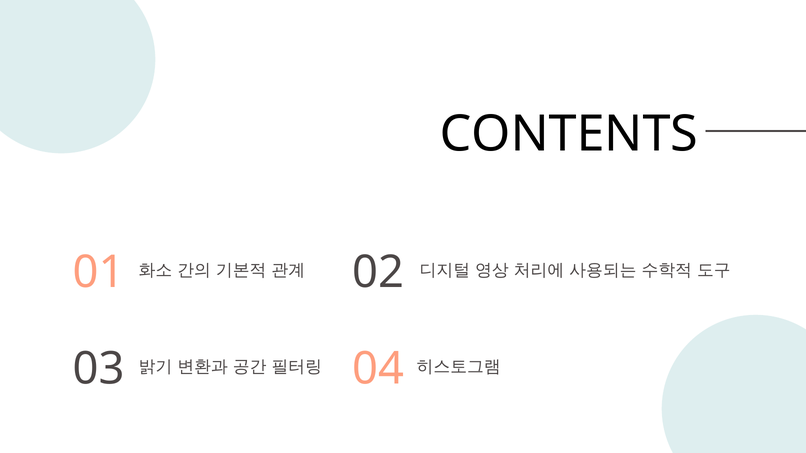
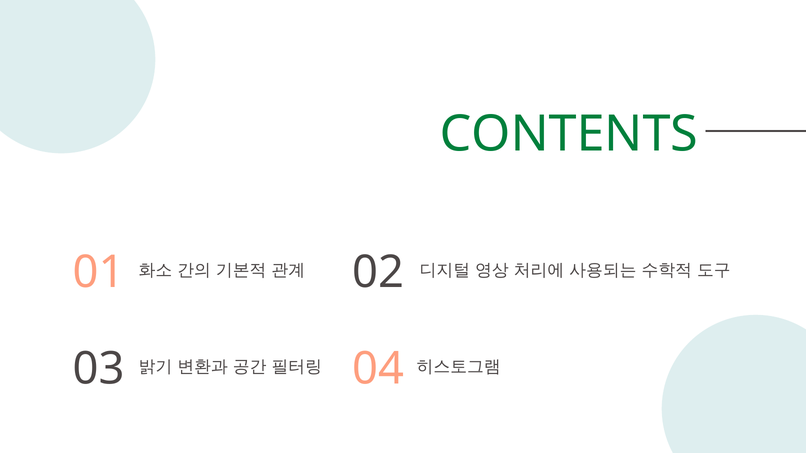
CONTENTS colour: black -> green
